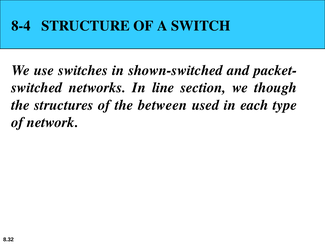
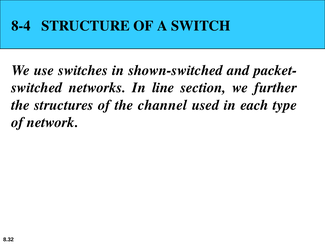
though: though -> further
between: between -> channel
